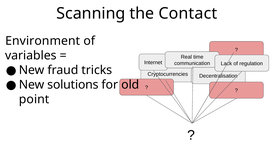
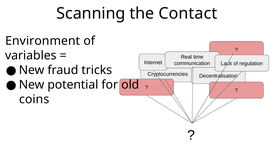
solutions: solutions -> potential
point: point -> coins
